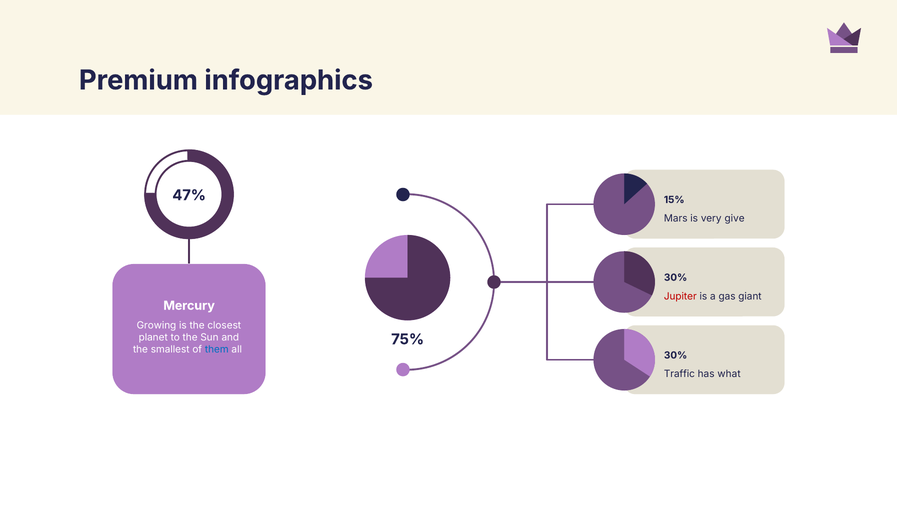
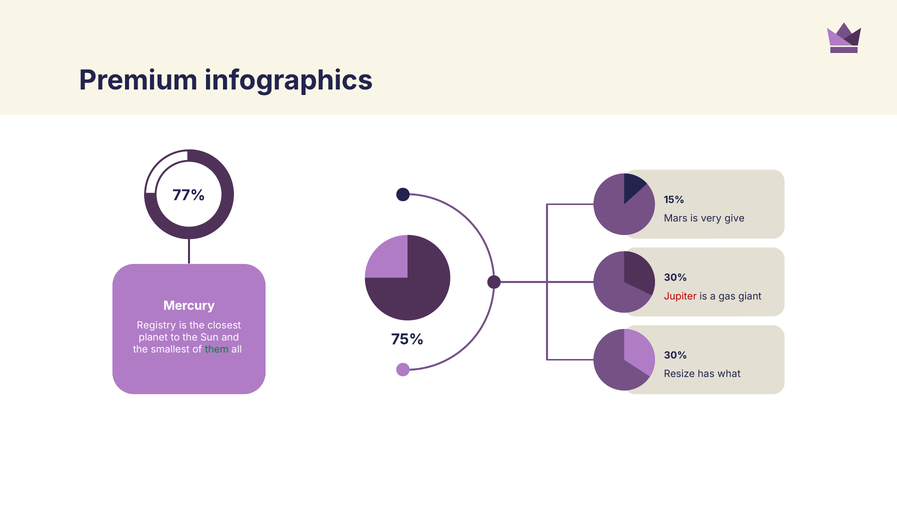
47%: 47% -> 77%
Growing: Growing -> Registry
them colour: blue -> green
Traffic: Traffic -> Resize
